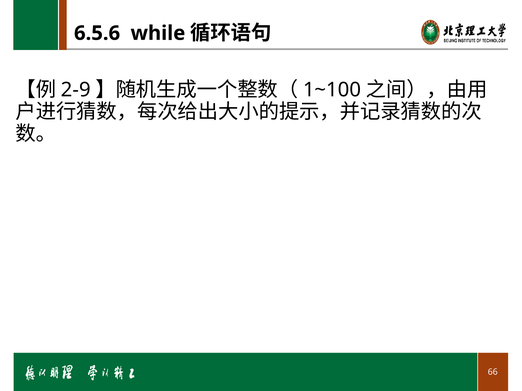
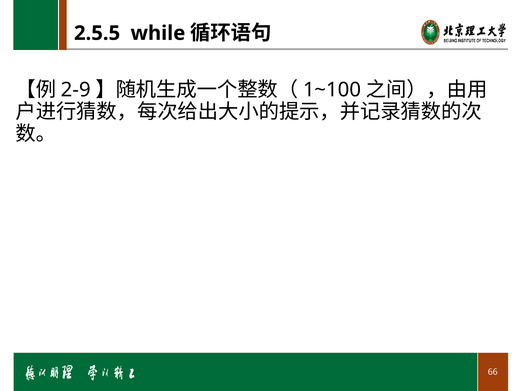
6.5.6: 6.5.6 -> 2.5.5
